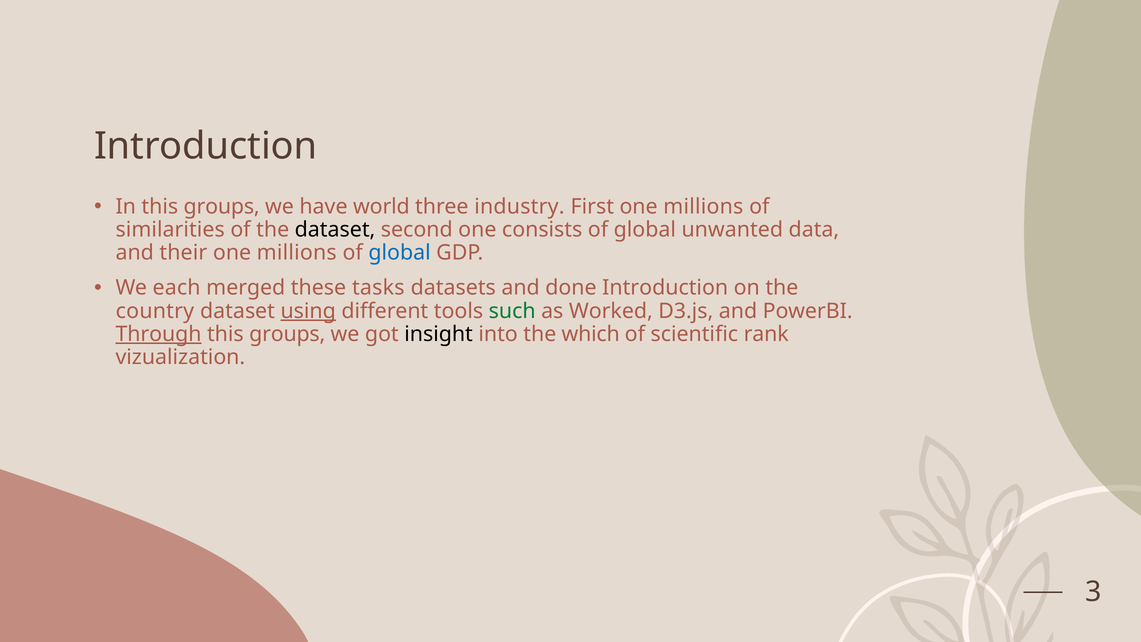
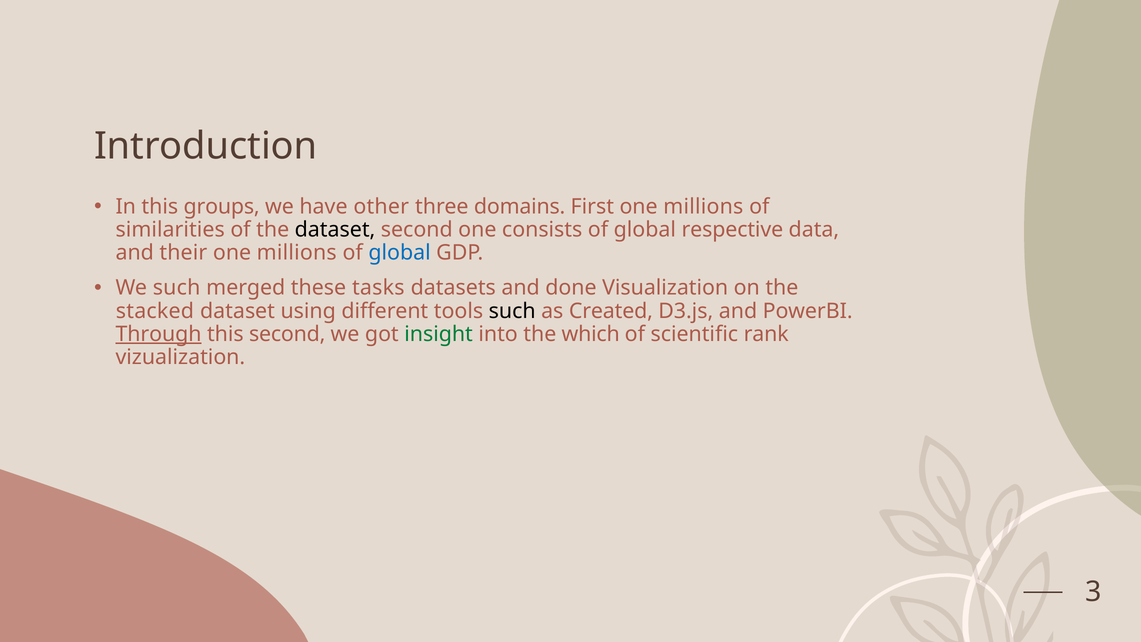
world: world -> other
industry: industry -> domains
unwanted: unwanted -> respective
We each: each -> such
done Introduction: Introduction -> Visualization
country: country -> stacked
using underline: present -> none
such at (512, 311) colour: green -> black
Worked: Worked -> Created
groups at (287, 334): groups -> second
insight colour: black -> green
